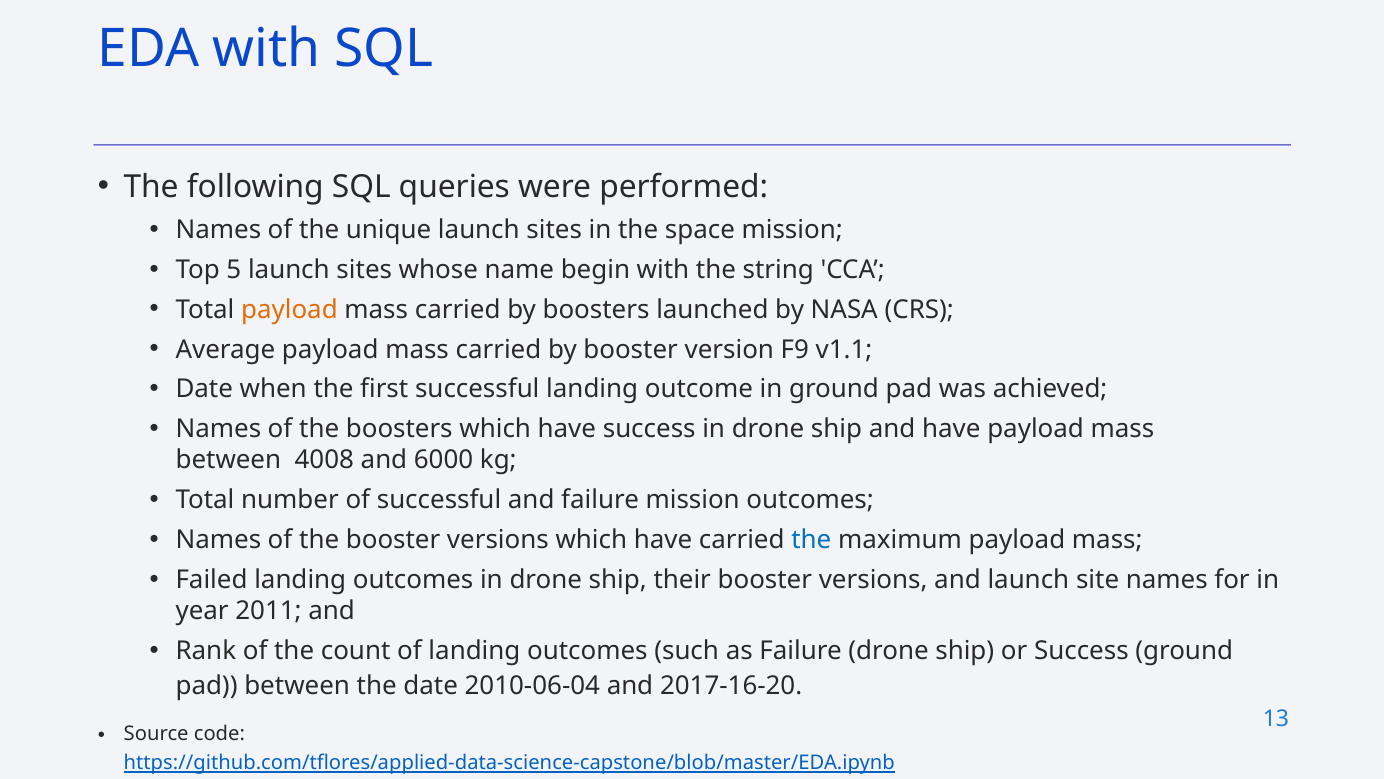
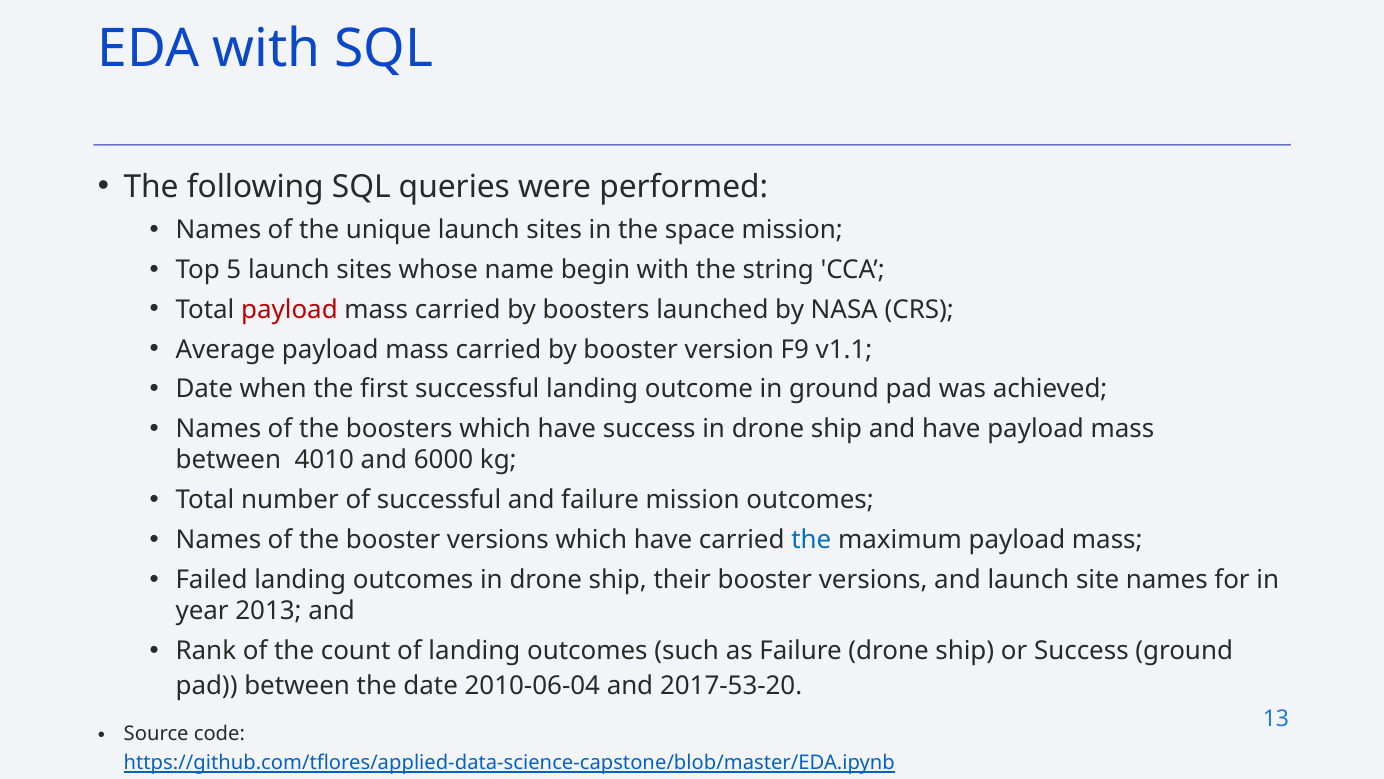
payload at (289, 309) colour: orange -> red
4008: 4008 -> 4010
2011: 2011 -> 2013
2017-16-20: 2017-16-20 -> 2017-53-20
